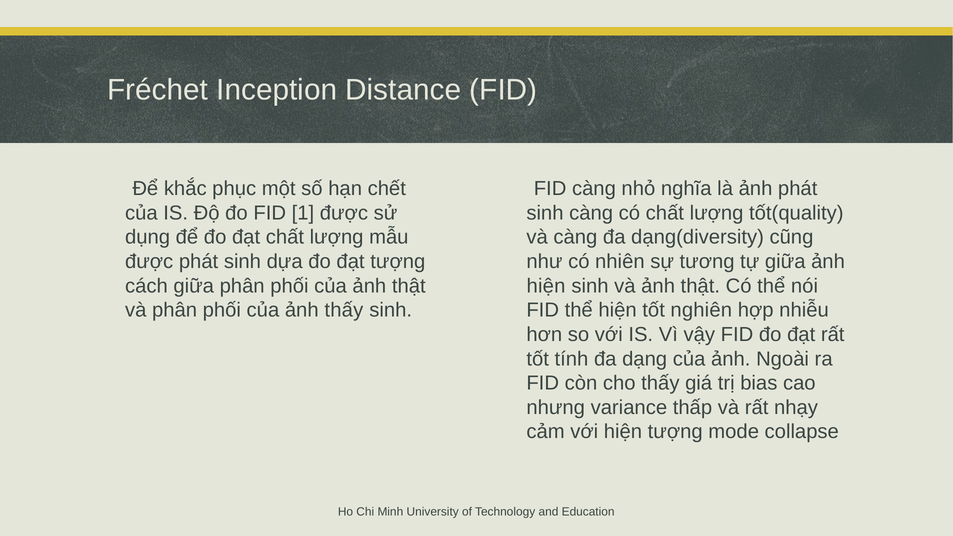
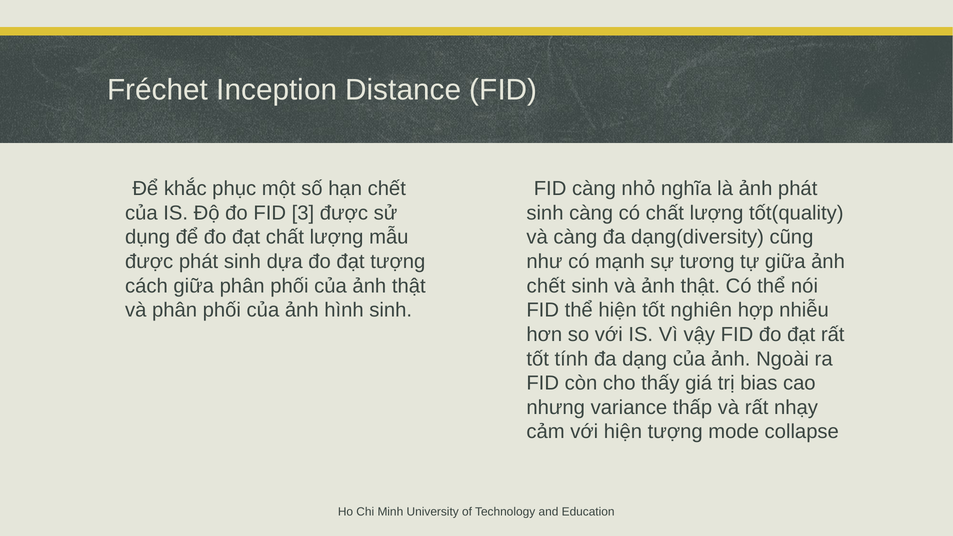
1: 1 -> 3
nhiên: nhiên -> mạnh
hiện at (546, 286): hiện -> chết
ảnh thấy: thấy -> hình
